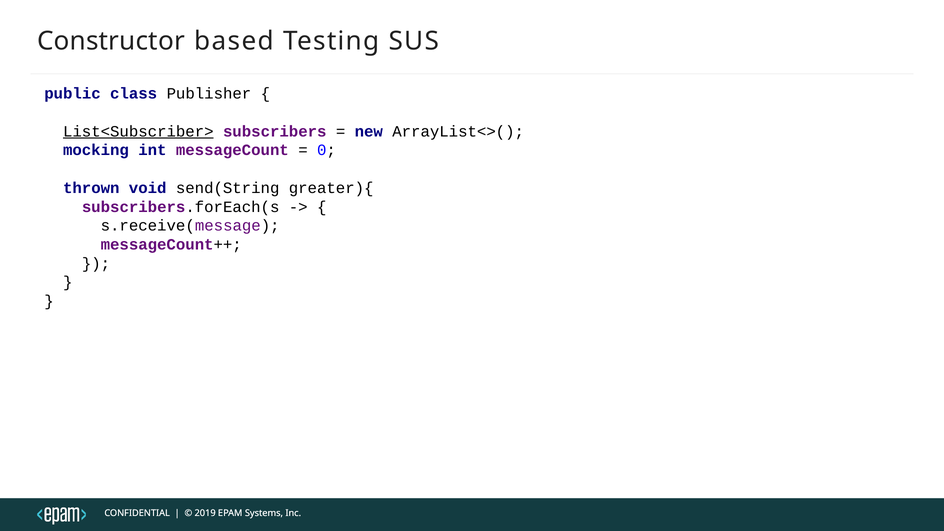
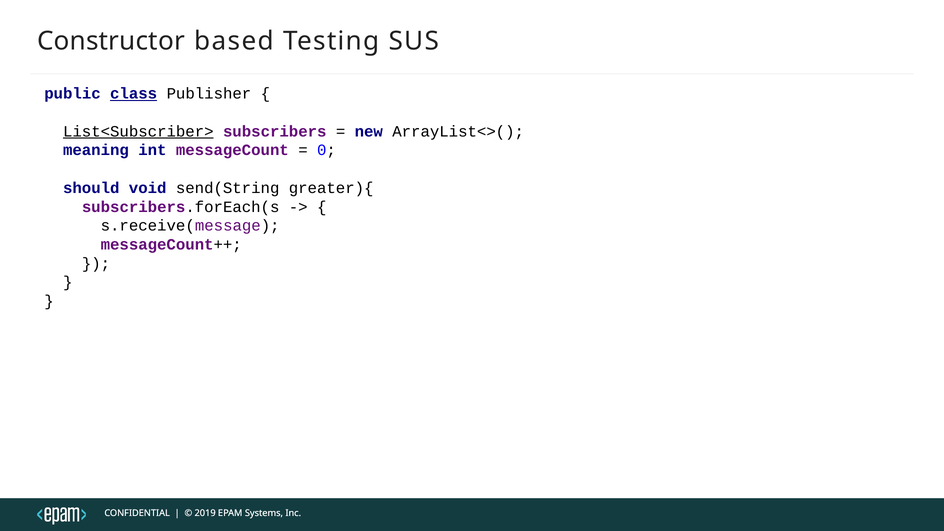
class underline: none -> present
mocking: mocking -> meaning
thrown: thrown -> should
